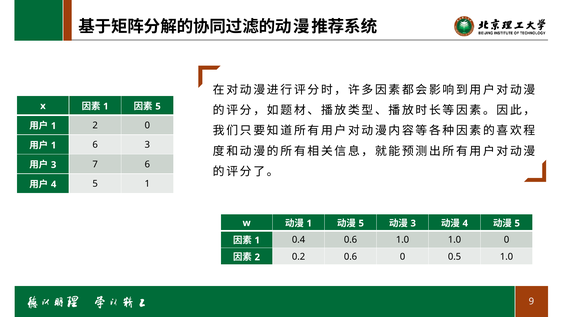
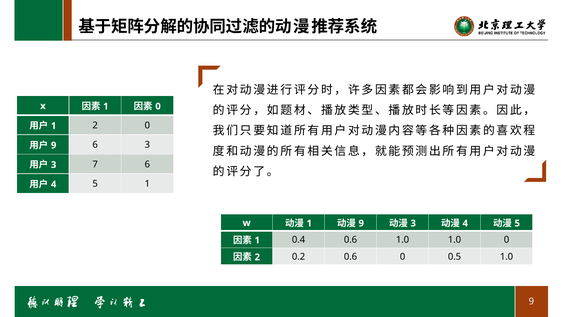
5 at (158, 106): 5 -> 0
1 at (54, 145): 1 -> 9
5 at (361, 223): 5 -> 9
